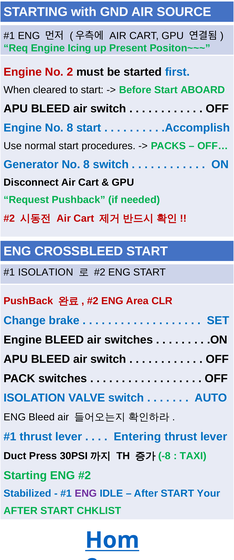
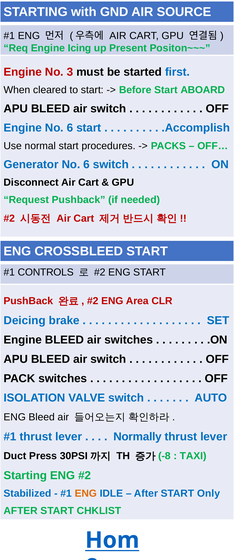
2: 2 -> 3
Engine No 8: 8 -> 6
Generator No 8: 8 -> 6
ISOLATION at (46, 272): ISOLATION -> CONTROLS
Change: Change -> Deicing
Entering: Entering -> Normally
ENG at (86, 493) colour: purple -> orange
Your: Your -> Only
